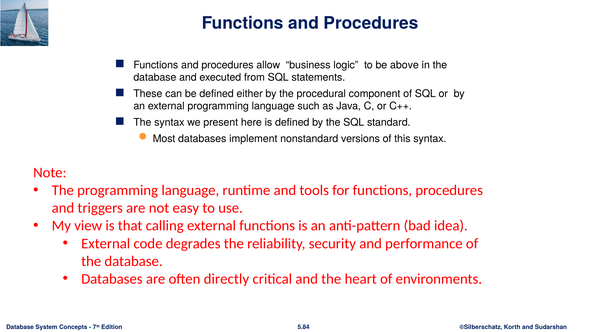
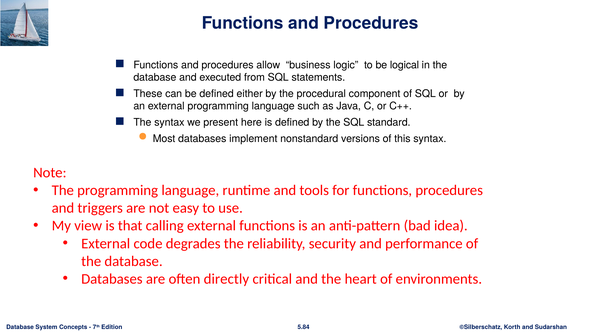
above: above -> logical
